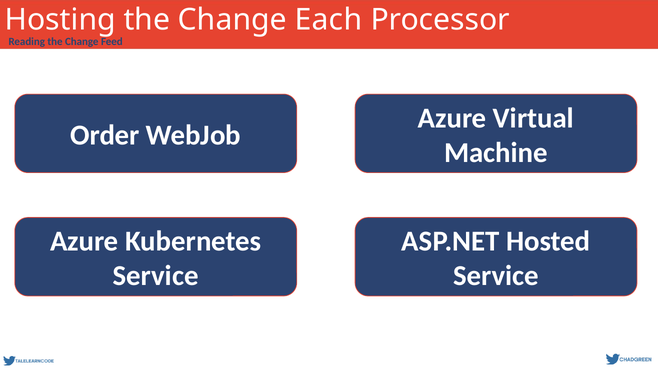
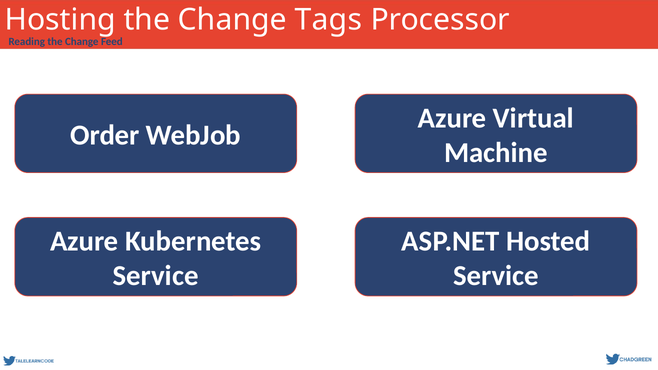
Each: Each -> Tags
